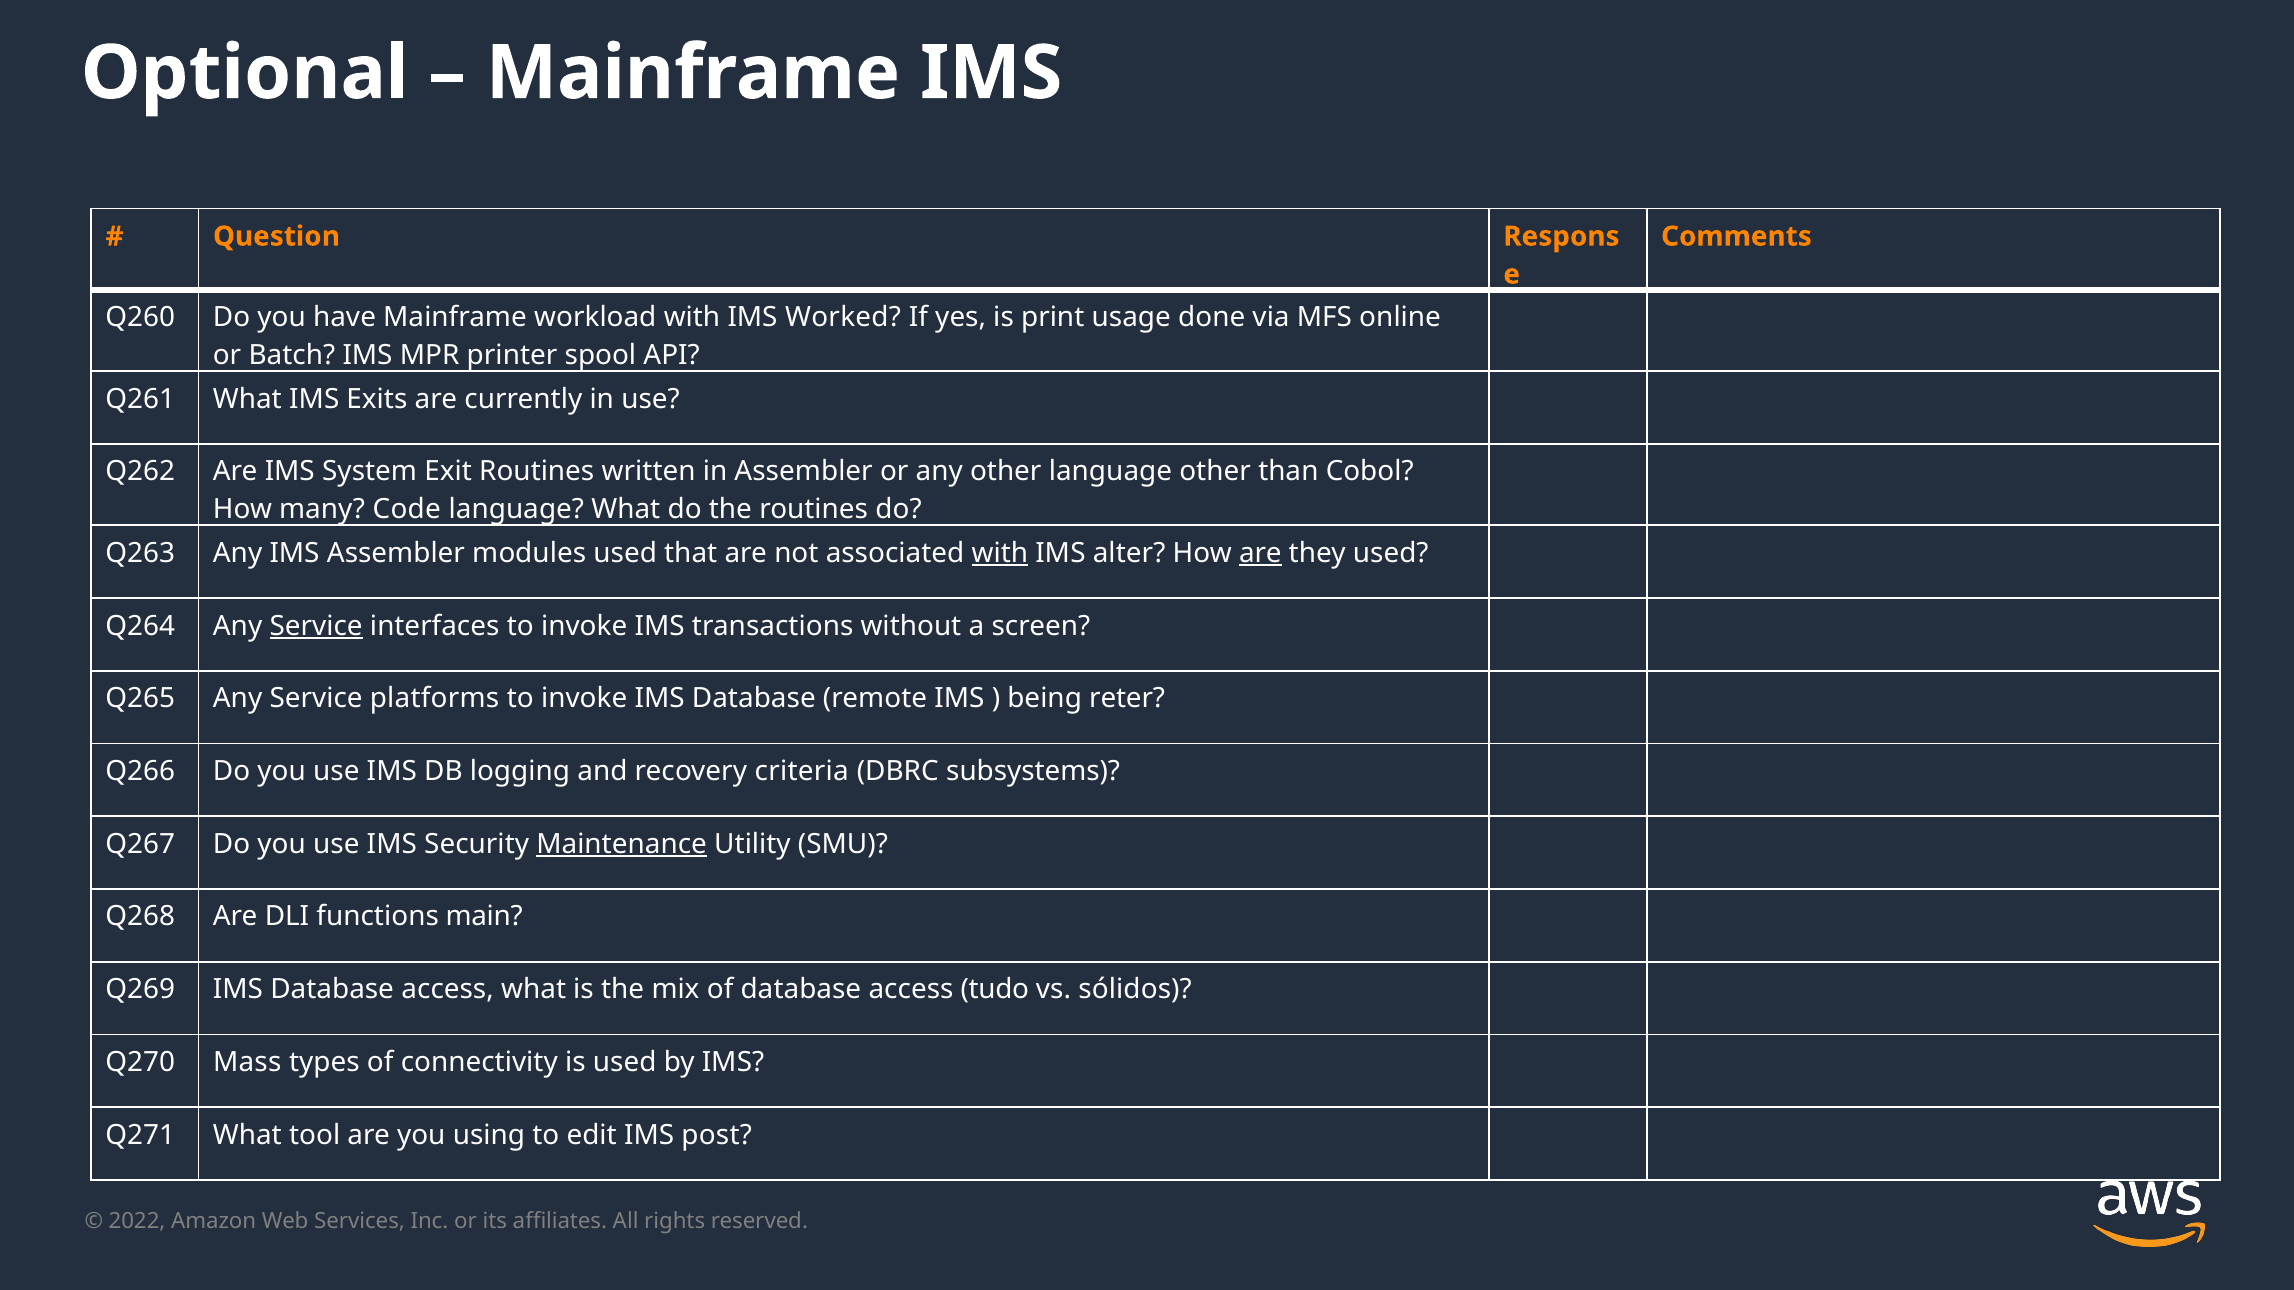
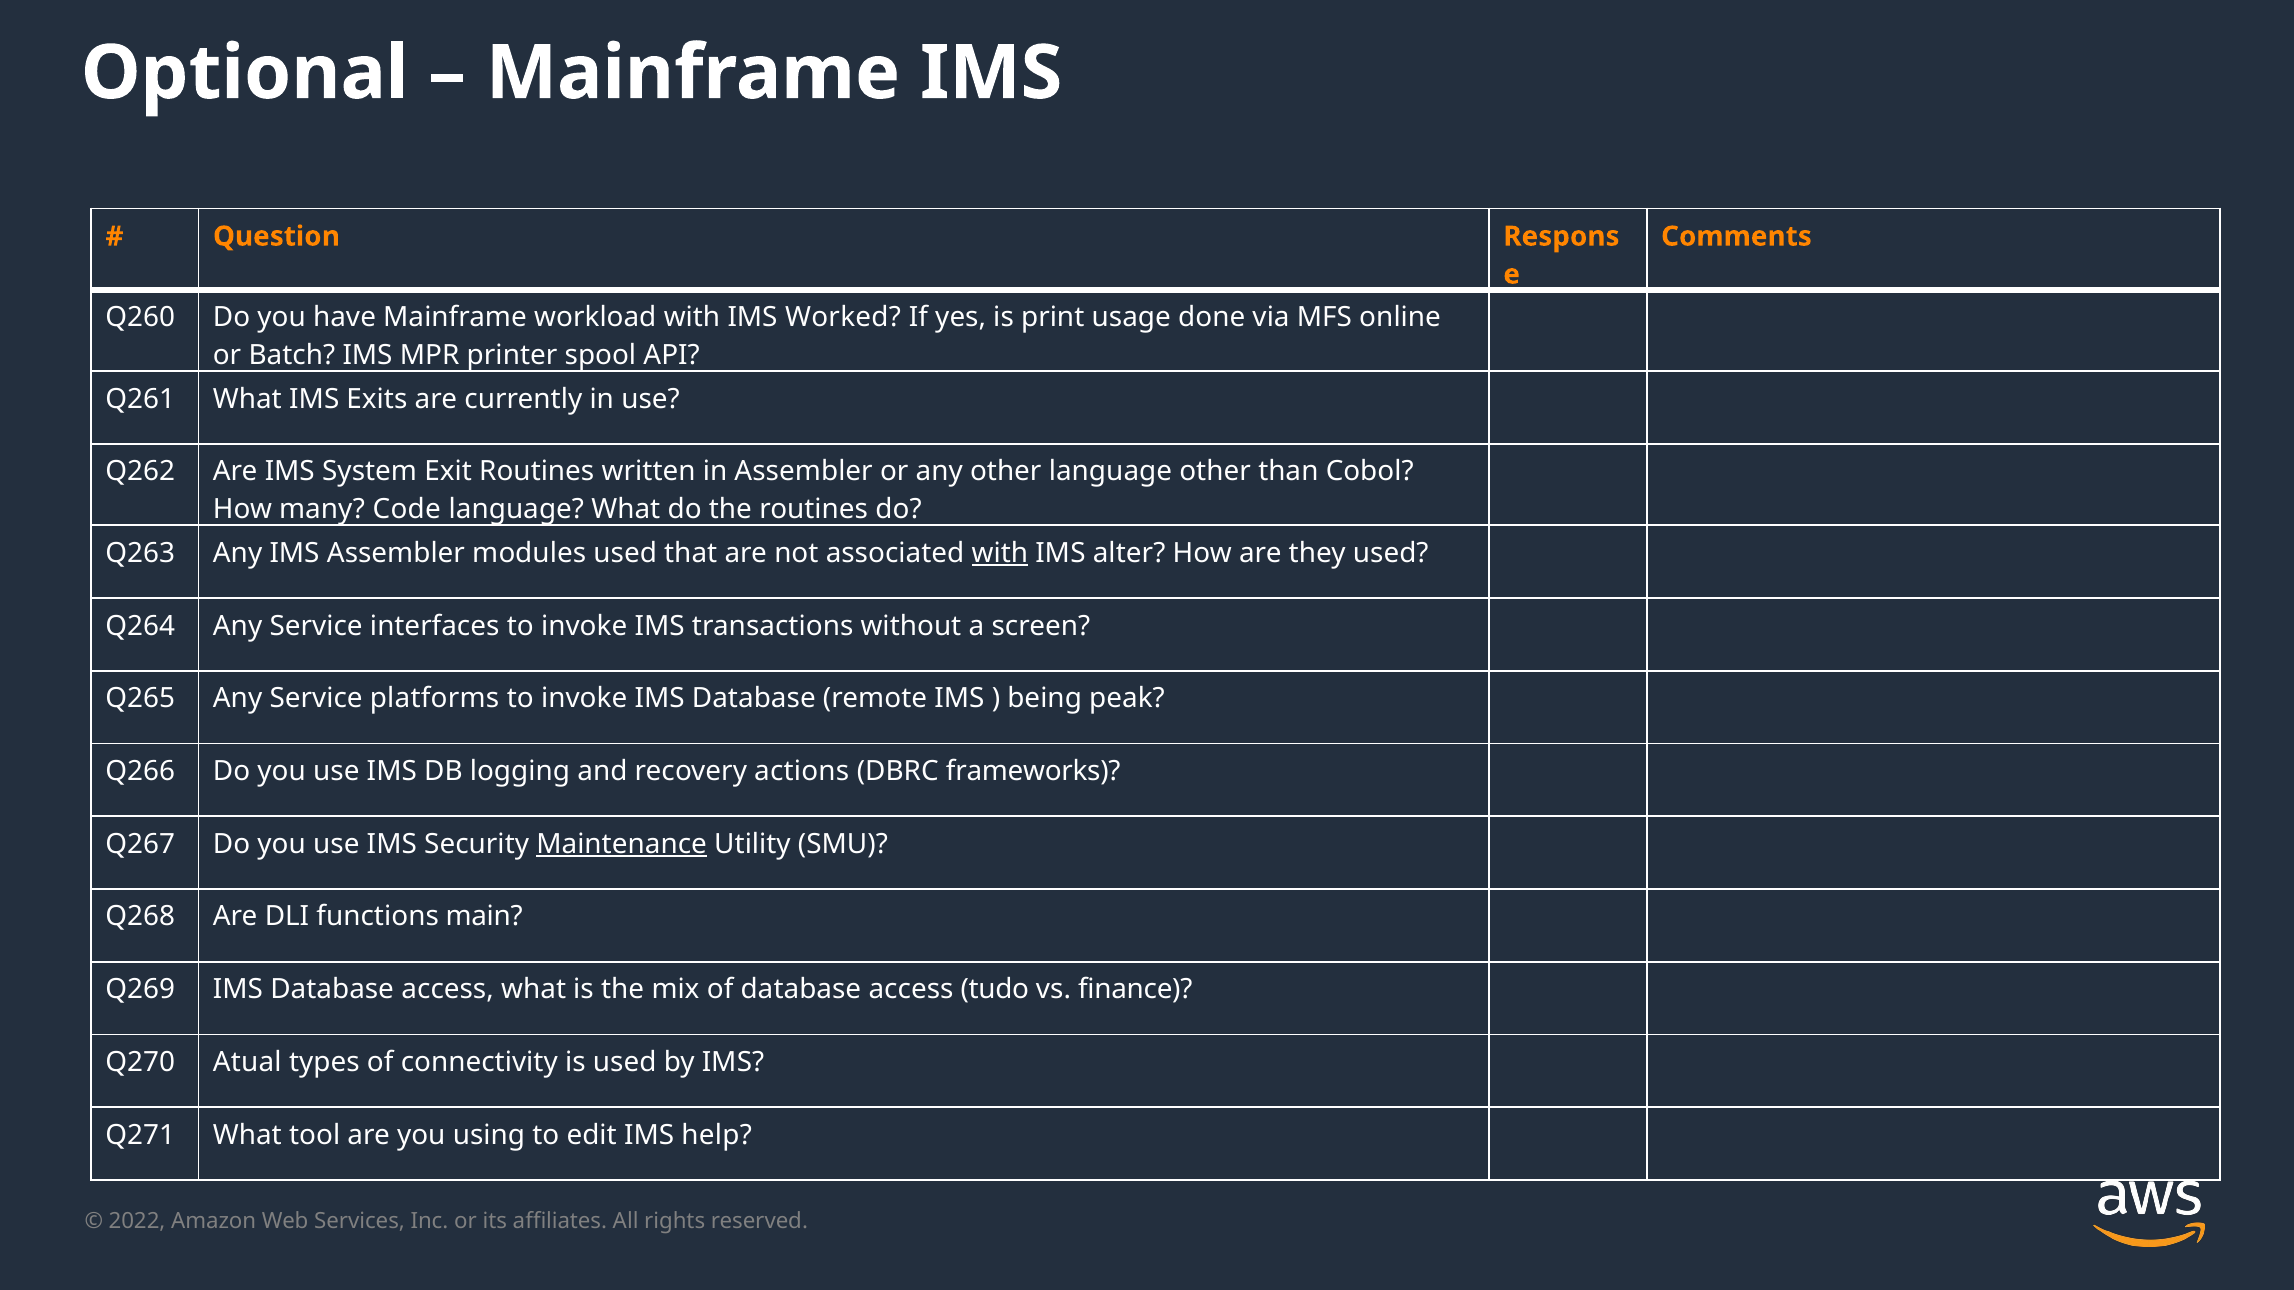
are at (1260, 553) underline: present -> none
Service at (316, 626) underline: present -> none
reter: reter -> peak
criteria: criteria -> actions
subsystems: subsystems -> frameworks
sólidos: sólidos -> finance
Mass: Mass -> Atual
post: post -> help
